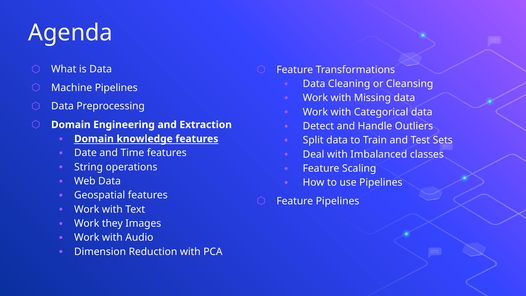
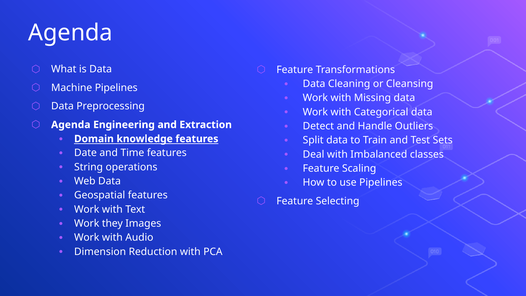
Domain at (71, 125): Domain -> Agenda
Feature Pipelines: Pipelines -> Selecting
